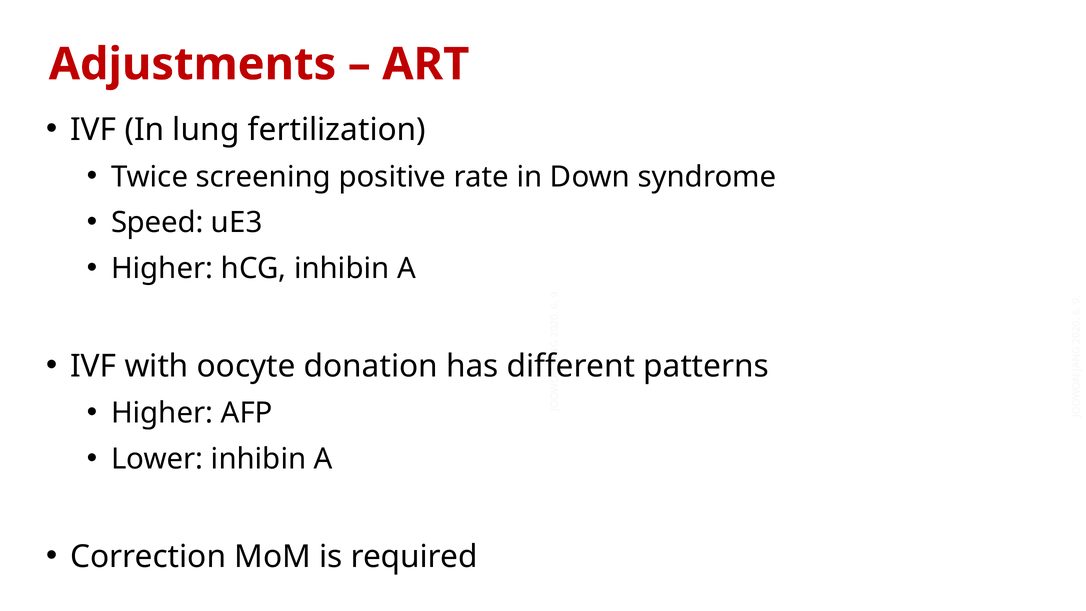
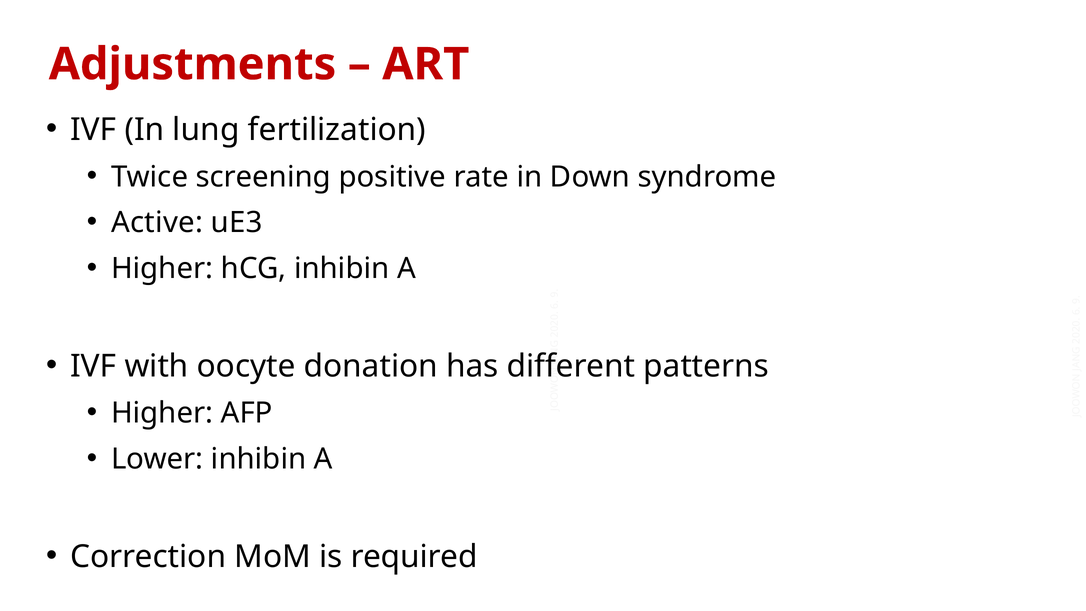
Speed: Speed -> Active
